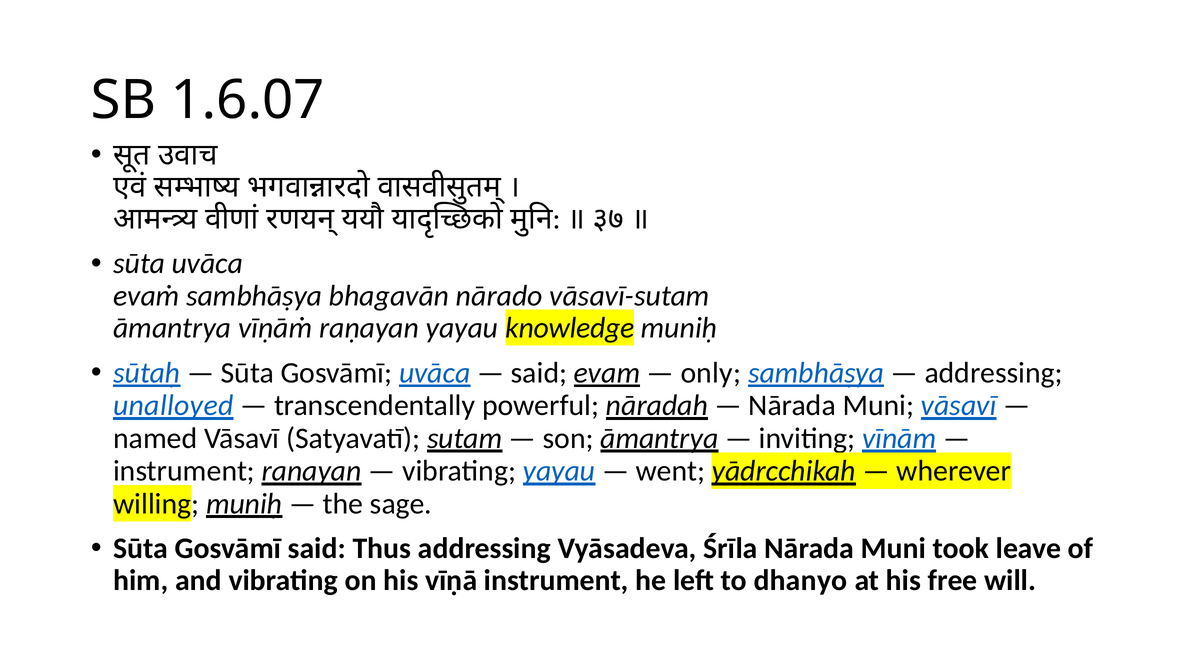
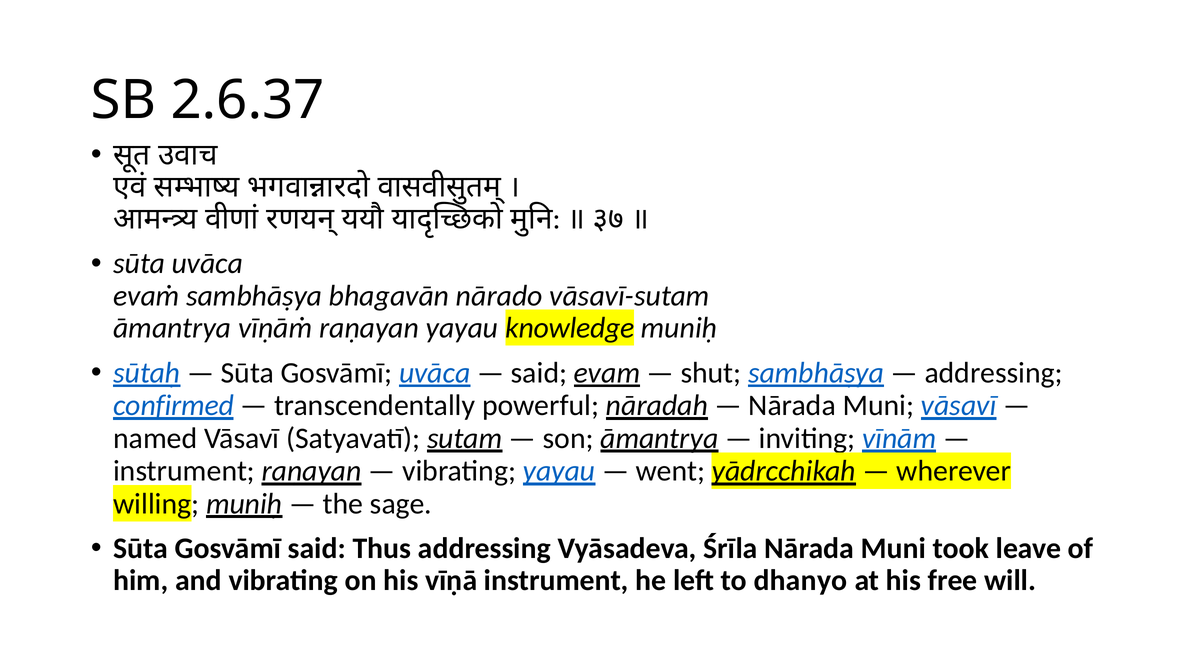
1.6.07: 1.6.07 -> 2.6.37
only: only -> shut
unalloyed: unalloyed -> confirmed
